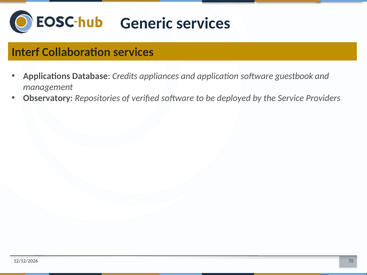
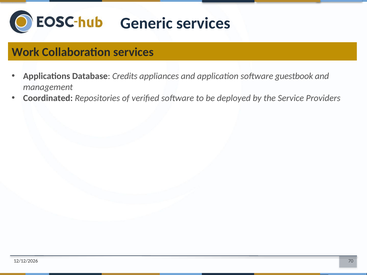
Interf: Interf -> Work
Observatory: Observatory -> Coordinated
